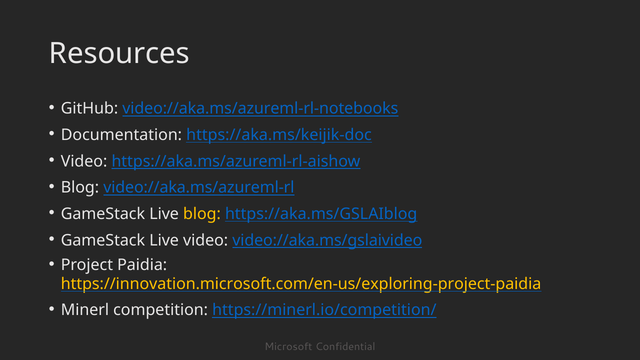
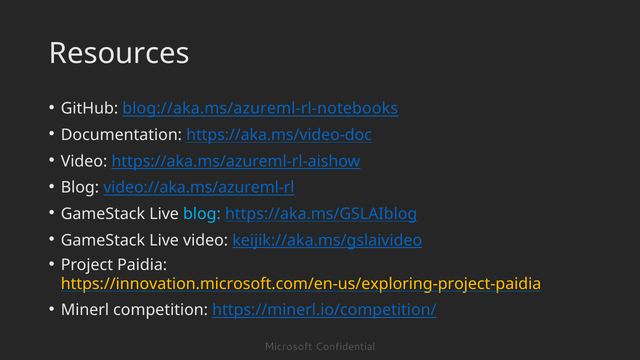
video://aka.ms/azureml-rl-notebooks: video://aka.ms/azureml-rl-notebooks -> blog://aka.ms/azureml-rl-notebooks
https://aka.ms/keijik-doc: https://aka.ms/keijik-doc -> https://aka.ms/video-doc
blog at (202, 214) colour: yellow -> light blue
video://aka.ms/gslaivideo: video://aka.ms/gslaivideo -> keijik://aka.ms/gslaivideo
